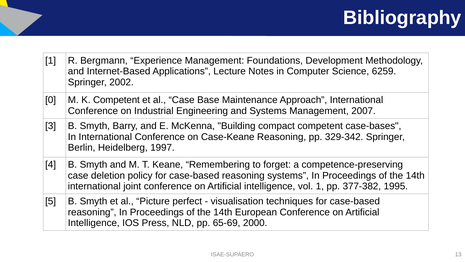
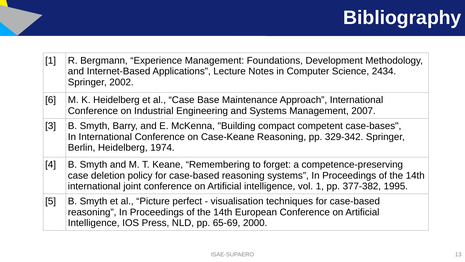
6259: 6259 -> 2434
0: 0 -> 6
K Competent: Competent -> Heidelberg
1997: 1997 -> 1974
